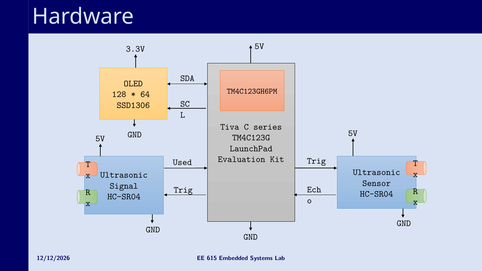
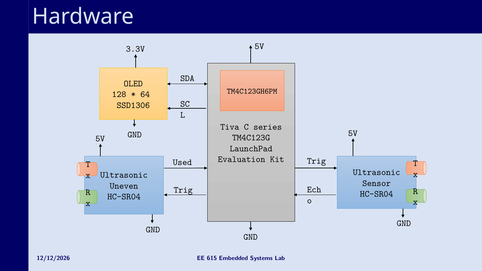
Signal: Signal -> Uneven
